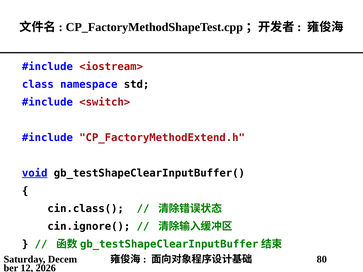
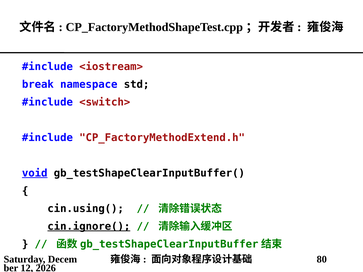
class: class -> break
cin.class(: cin.class( -> cin.using(
cin.ignore( underline: none -> present
